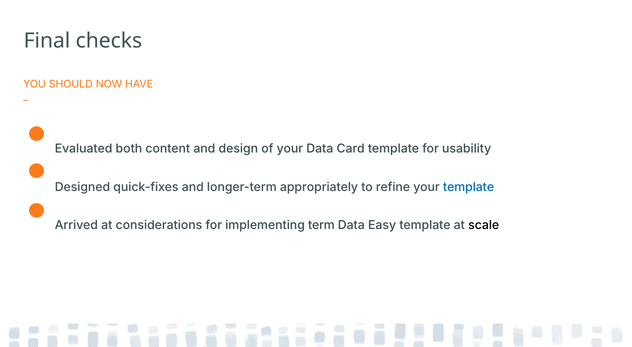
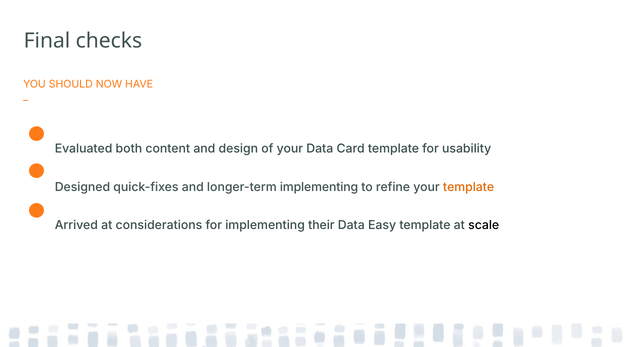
longer-term appropriately: appropriately -> implementing
template at (469, 187) colour: blue -> orange
term: term -> their
